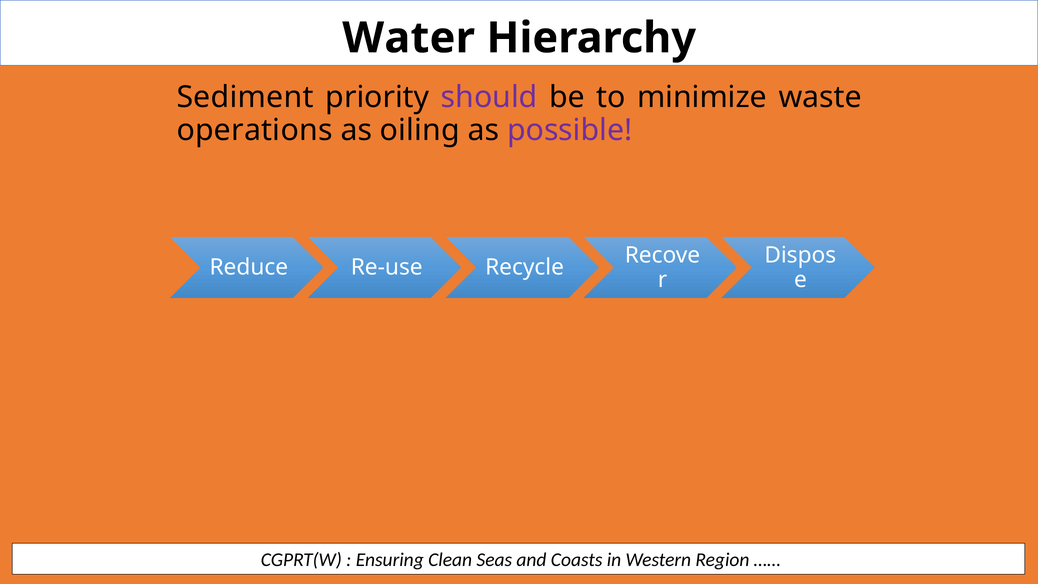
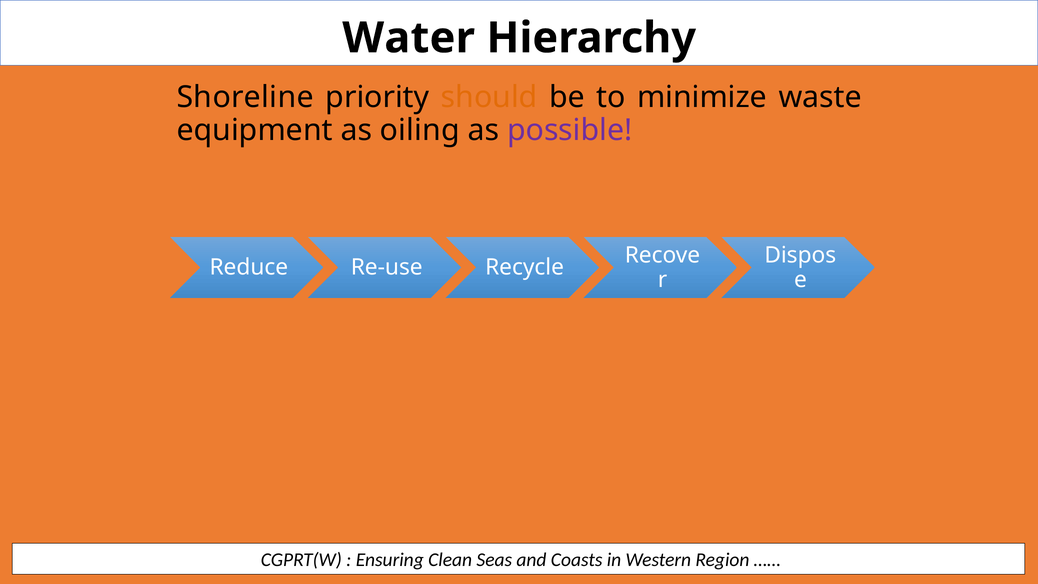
Sediment: Sediment -> Shoreline
should colour: purple -> orange
operations: operations -> equipment
